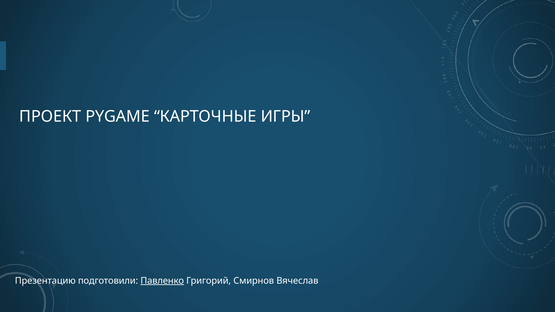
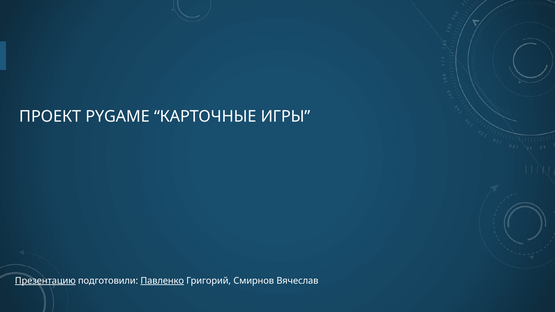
Презентацию underline: none -> present
